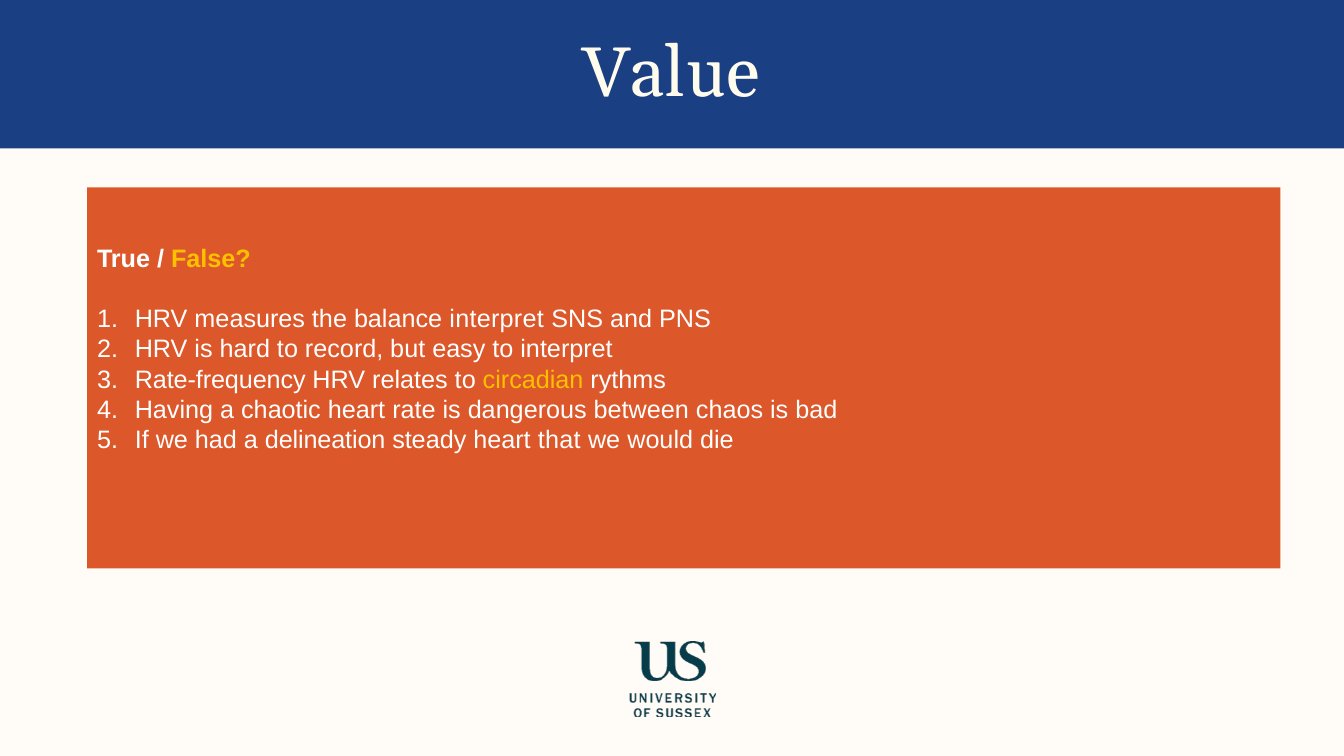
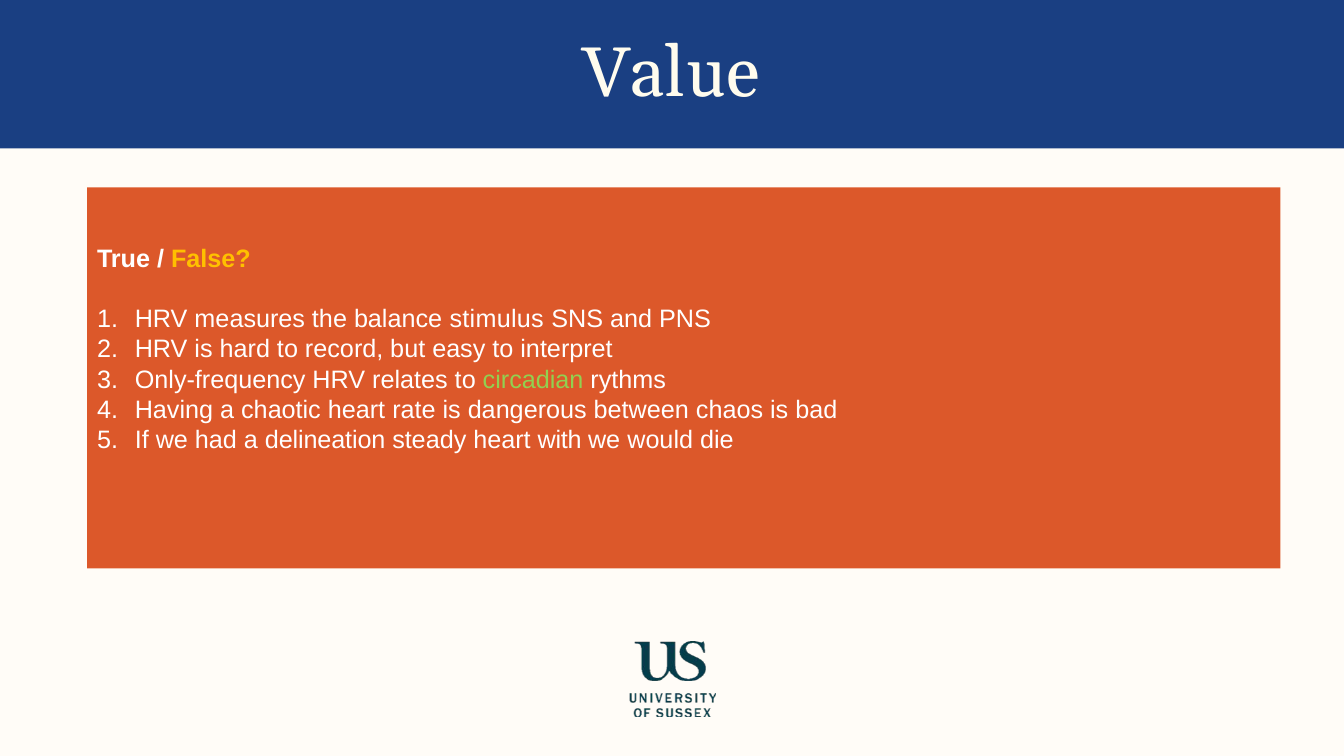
balance interpret: interpret -> stimulus
Rate-frequency: Rate-frequency -> Only-frequency
circadian colour: yellow -> light green
that: that -> with
